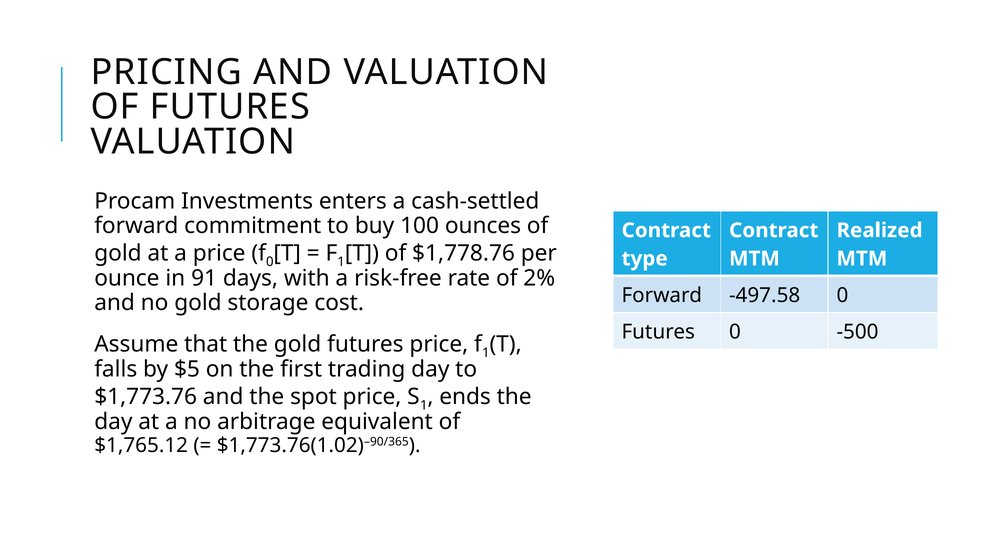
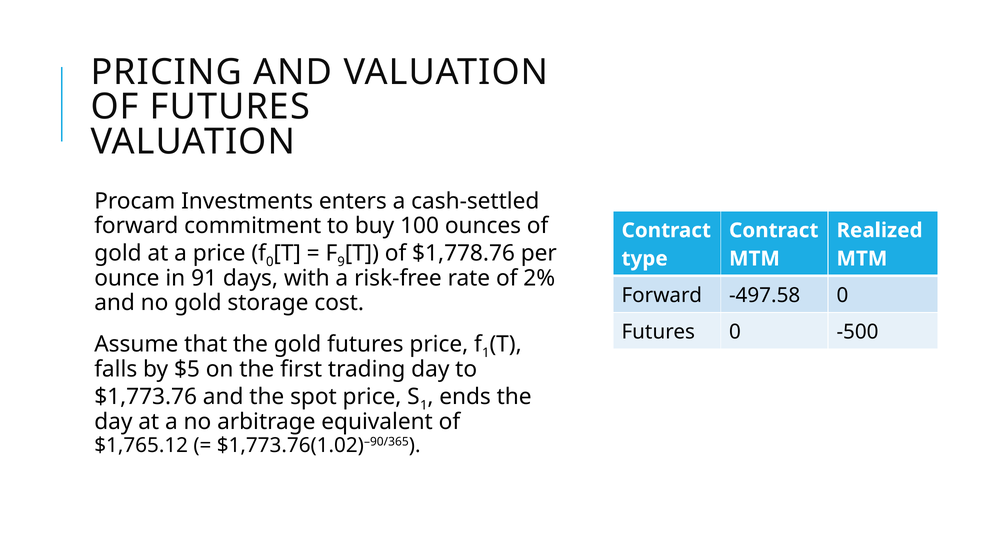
1 at (341, 262): 1 -> 9
